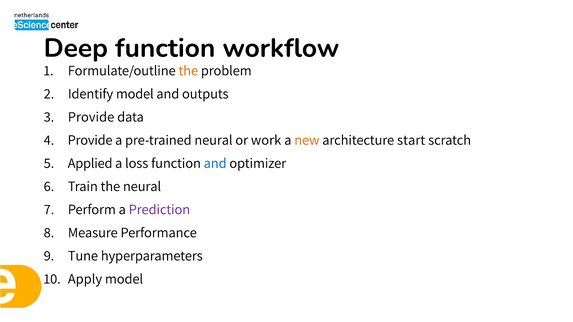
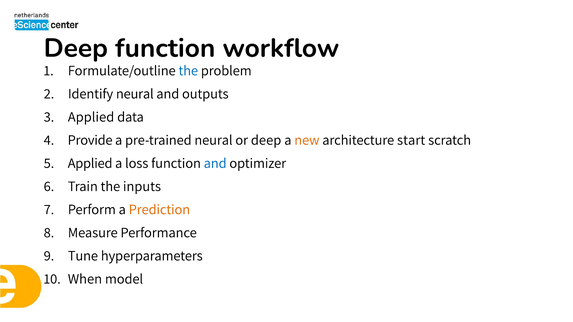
the at (188, 71) colour: orange -> blue
Identify model: model -> neural
Provide at (91, 117): Provide -> Applied
or work: work -> deep
the neural: neural -> inputs
Prediction colour: purple -> orange
Apply: Apply -> When
